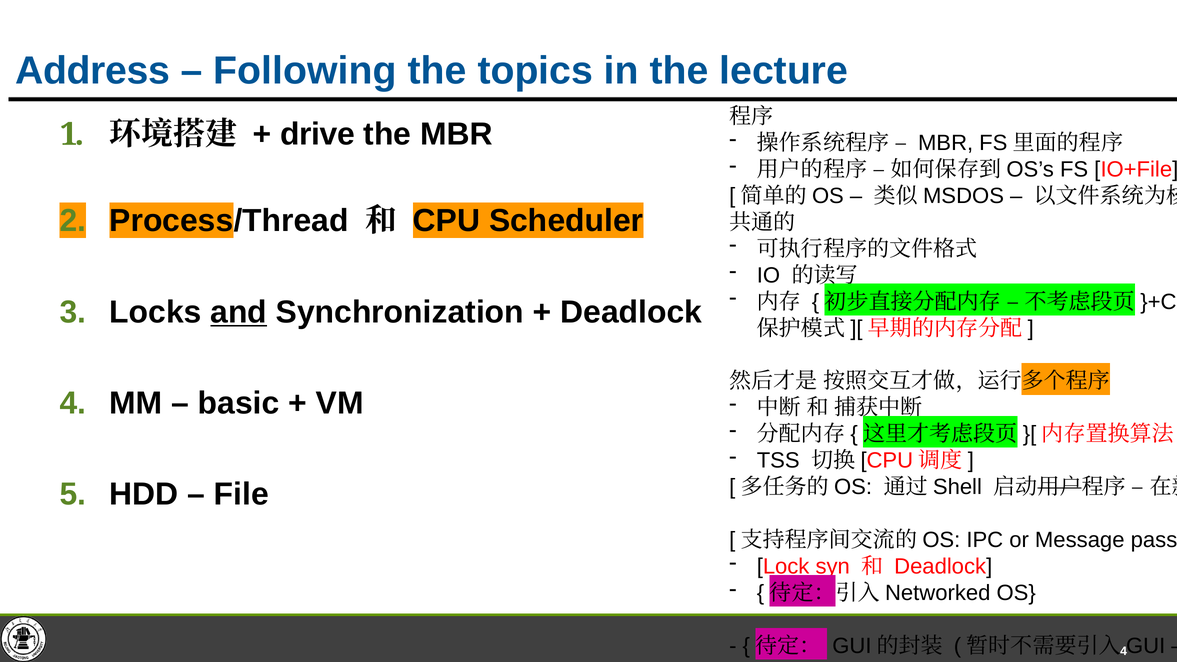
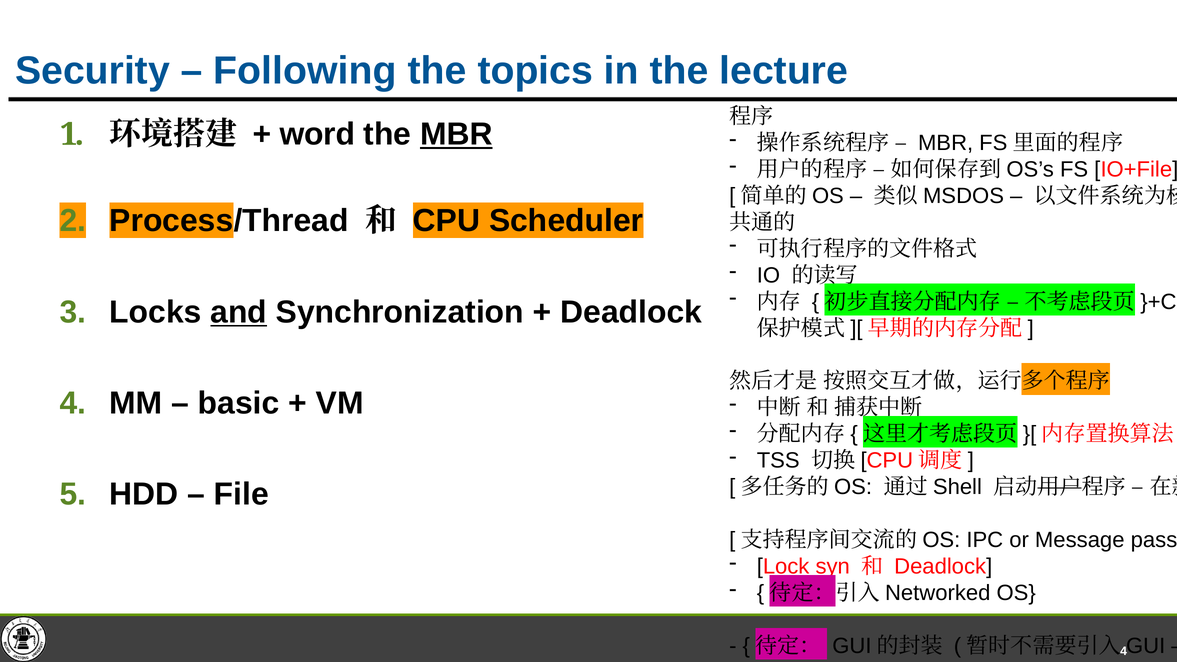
Address at (93, 71): Address -> Security
drive: drive -> word
MBR at (456, 134) underline: none -> present
